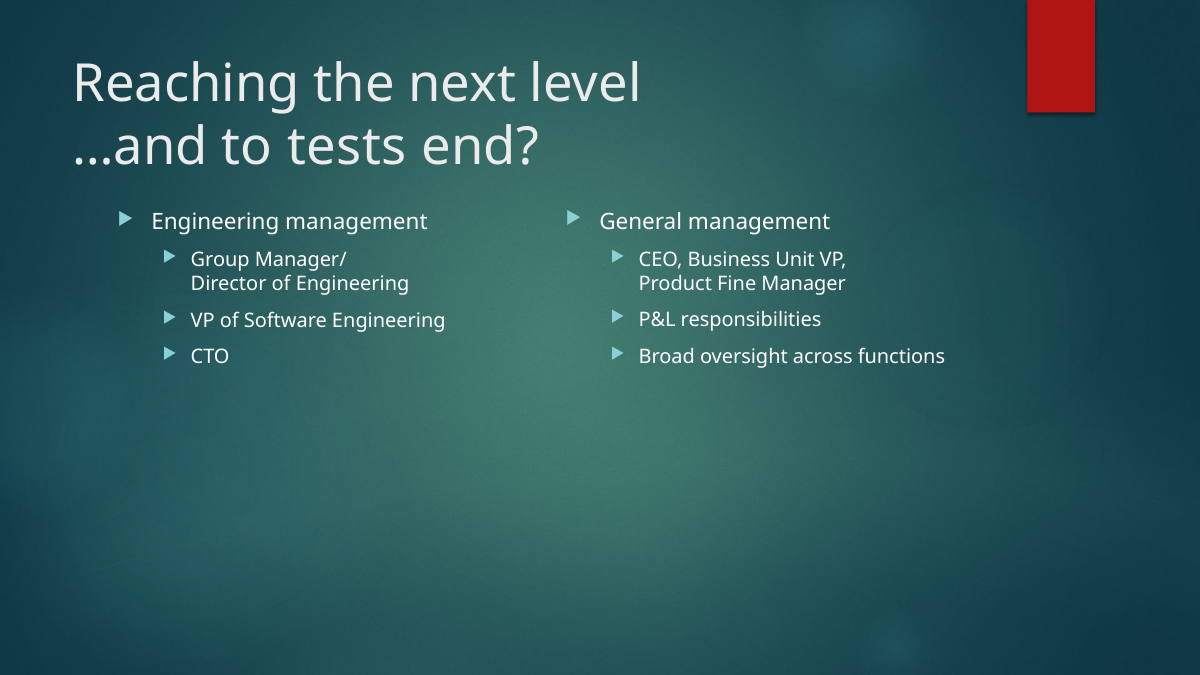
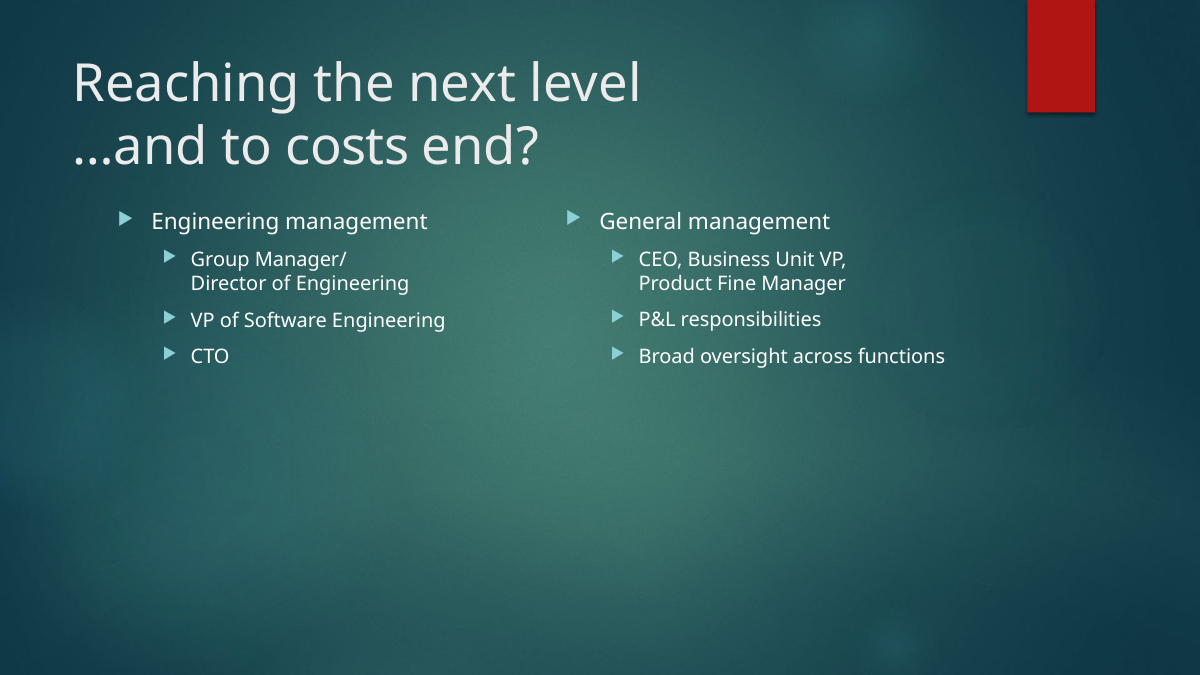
tests: tests -> costs
